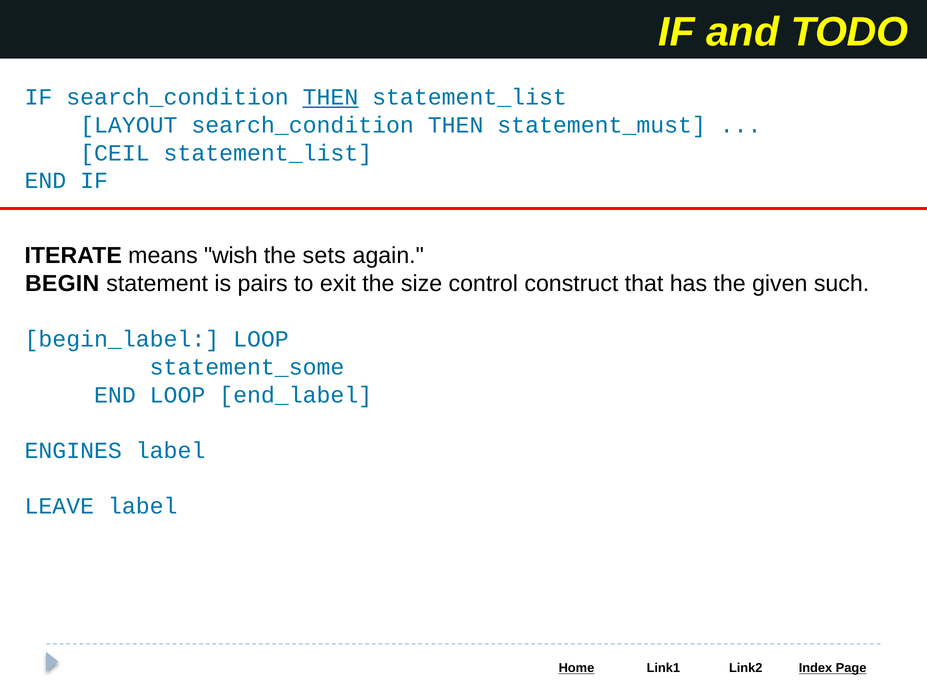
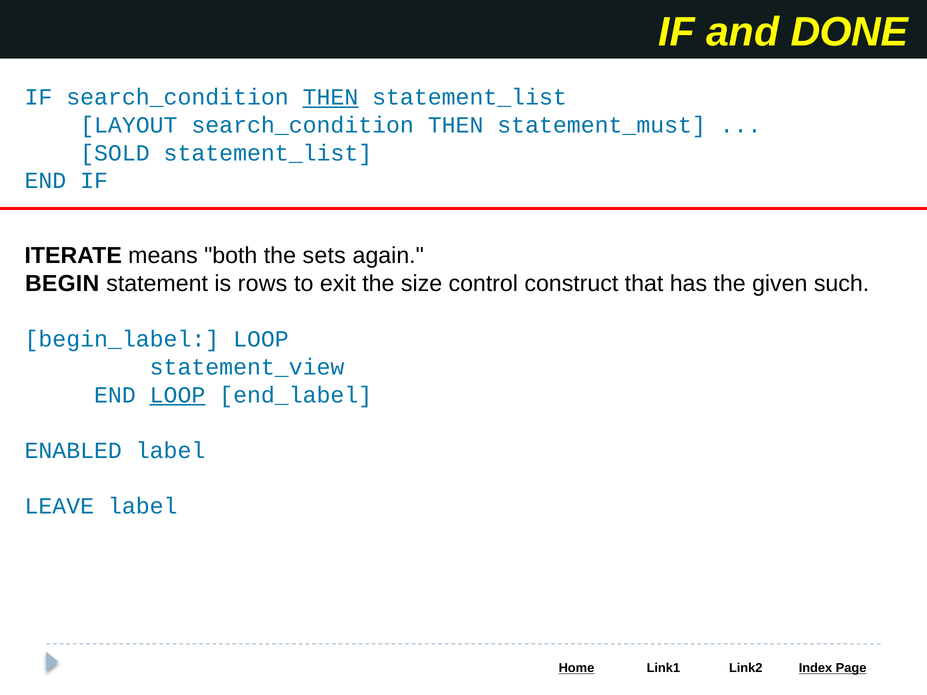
TODO: TODO -> DONE
CEIL: CEIL -> SOLD
wish: wish -> both
pairs: pairs -> rows
statement_some: statement_some -> statement_view
LOOP at (178, 395) underline: none -> present
ENGINES: ENGINES -> ENABLED
